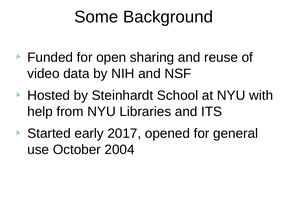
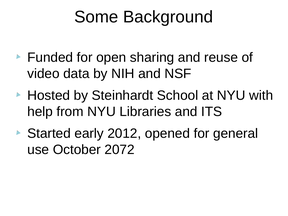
2017: 2017 -> 2012
2004: 2004 -> 2072
